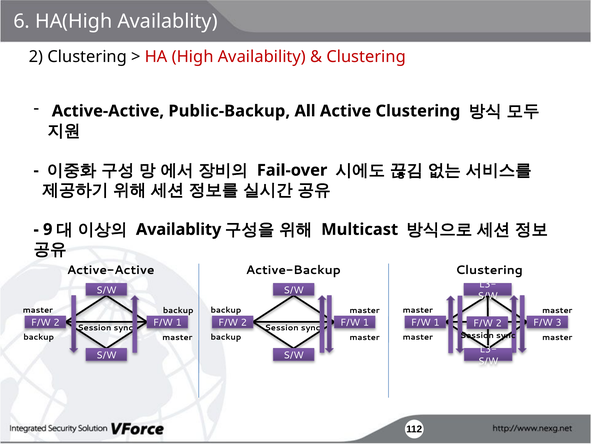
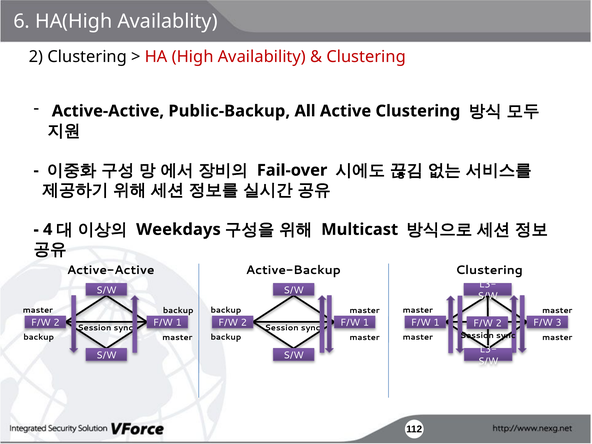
9: 9 -> 4
Availablity at (179, 229): Availablity -> Weekdays
